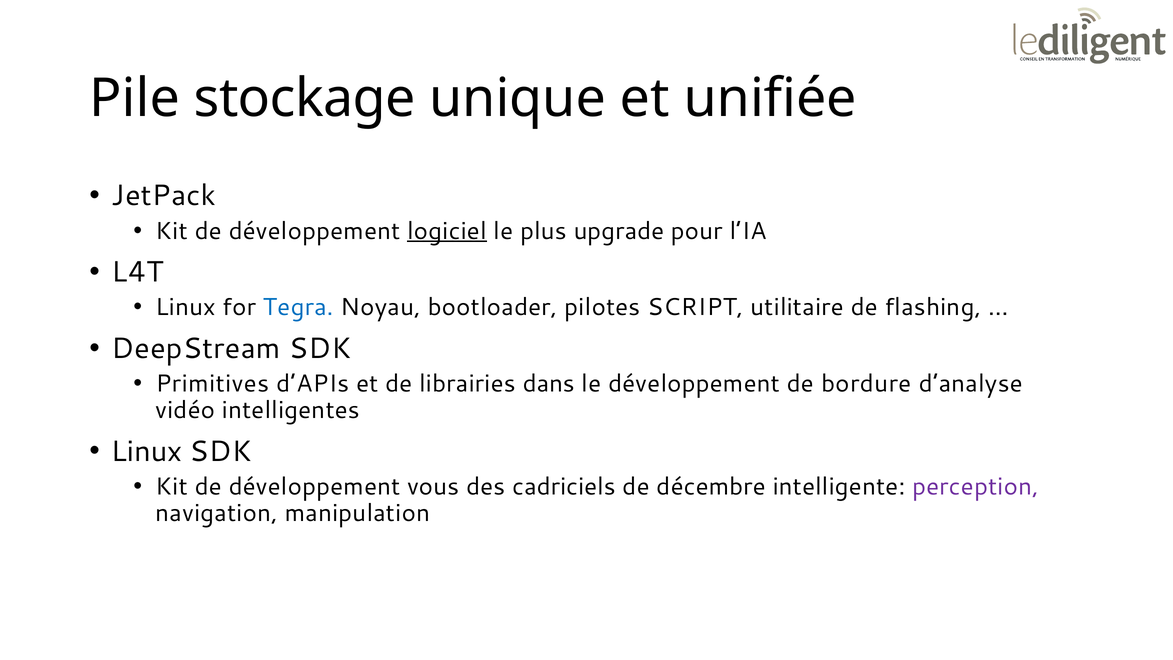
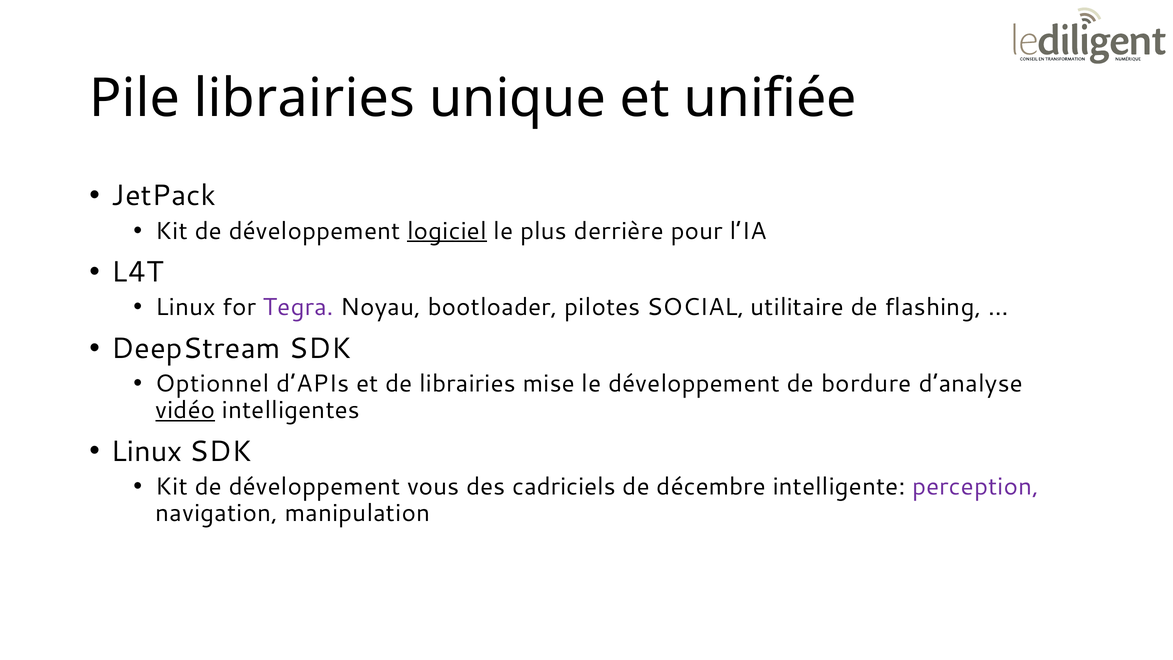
Pile stockage: stockage -> librairies
upgrade: upgrade -> derrière
Tegra colour: blue -> purple
SCRIPT: SCRIPT -> SOCIAL
Primitives: Primitives -> Optionnel
dans: dans -> mise
vidéo underline: none -> present
